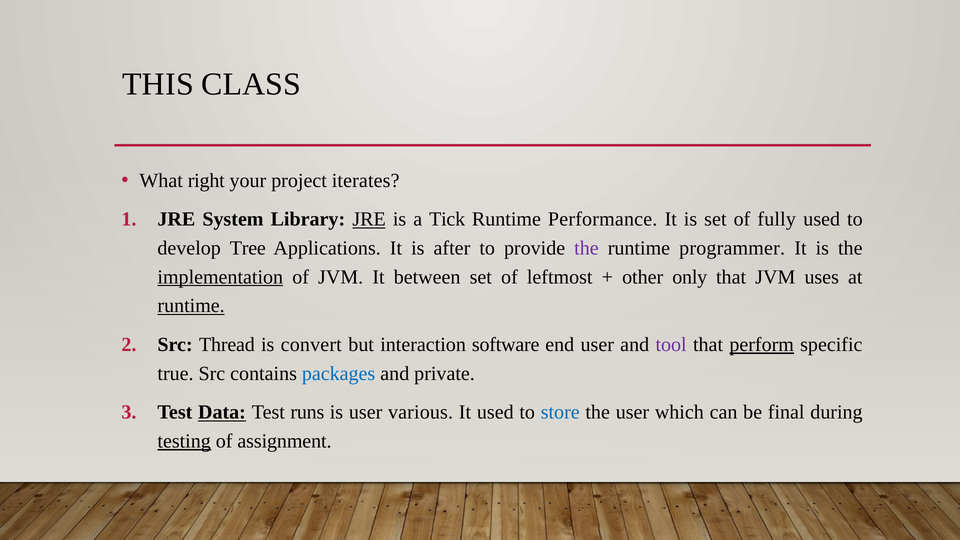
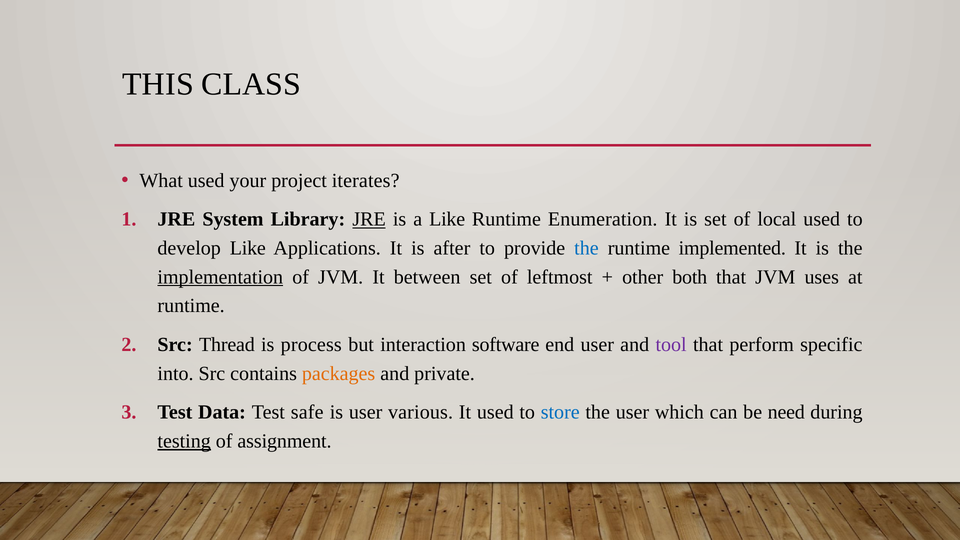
What right: right -> used
a Tick: Tick -> Like
Performance: Performance -> Enumeration
fully: fully -> local
develop Tree: Tree -> Like
the at (586, 248) colour: purple -> blue
programmer: programmer -> implemented
only: only -> both
runtime at (191, 306) underline: present -> none
convert: convert -> process
perform underline: present -> none
true: true -> into
packages colour: blue -> orange
Data underline: present -> none
runs: runs -> safe
final: final -> need
